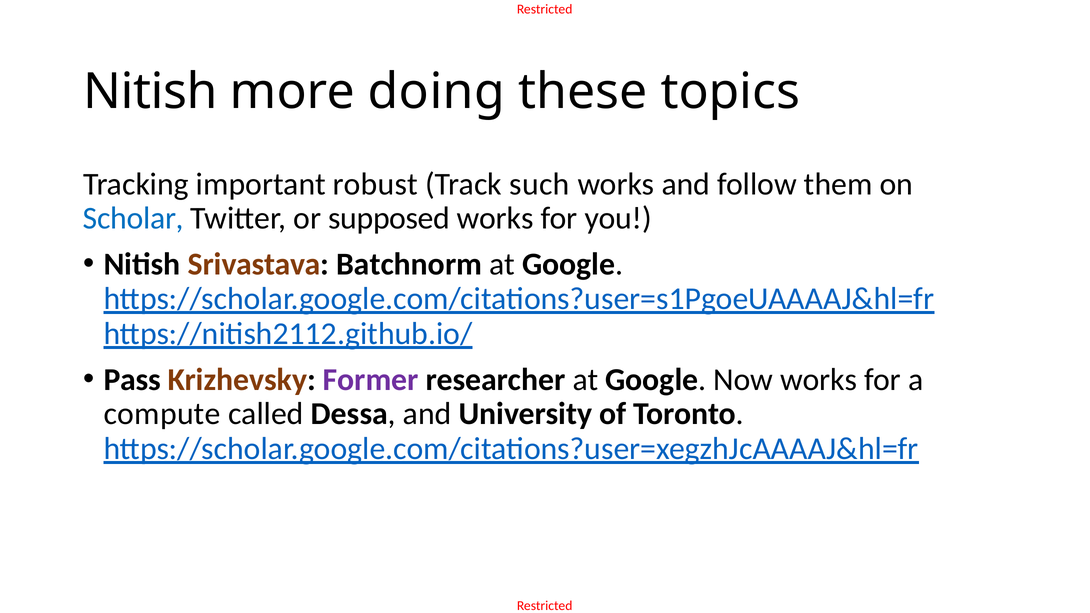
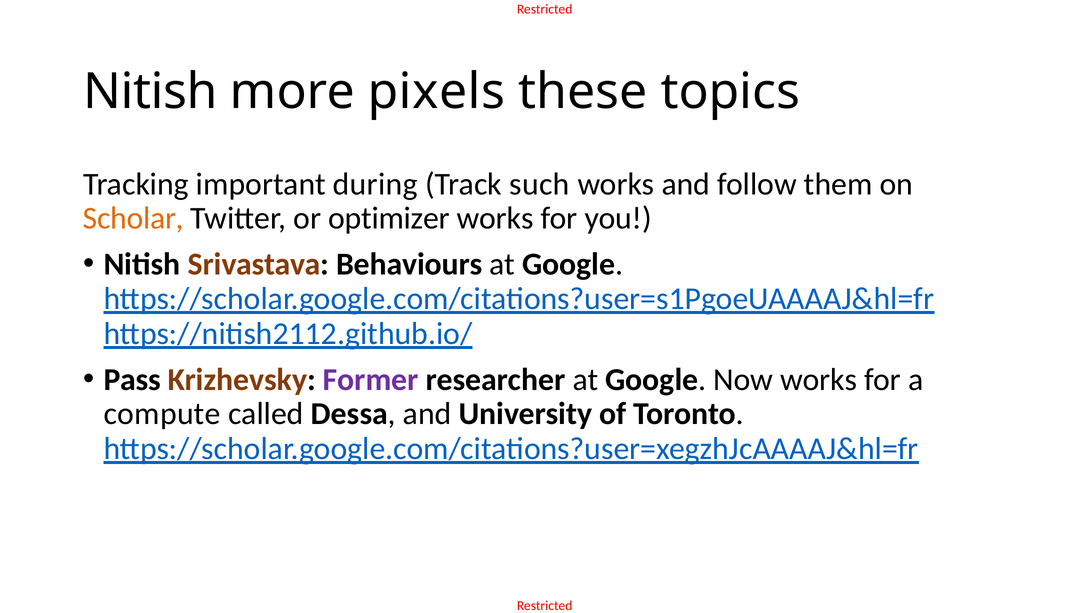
doing: doing -> pixels
robust: robust -> during
Scholar colour: blue -> orange
supposed: supposed -> optimizer
Batchnorm: Batchnorm -> Behaviours
